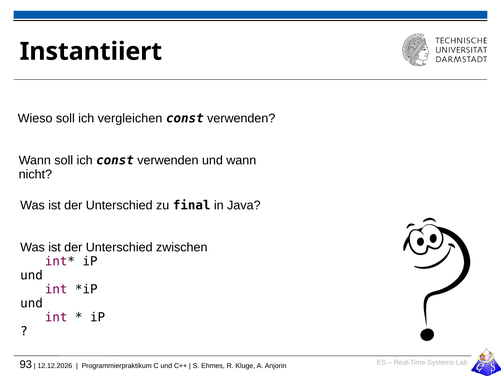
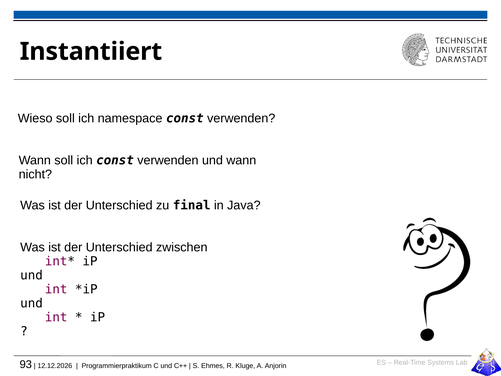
vergleichen: vergleichen -> namespace
